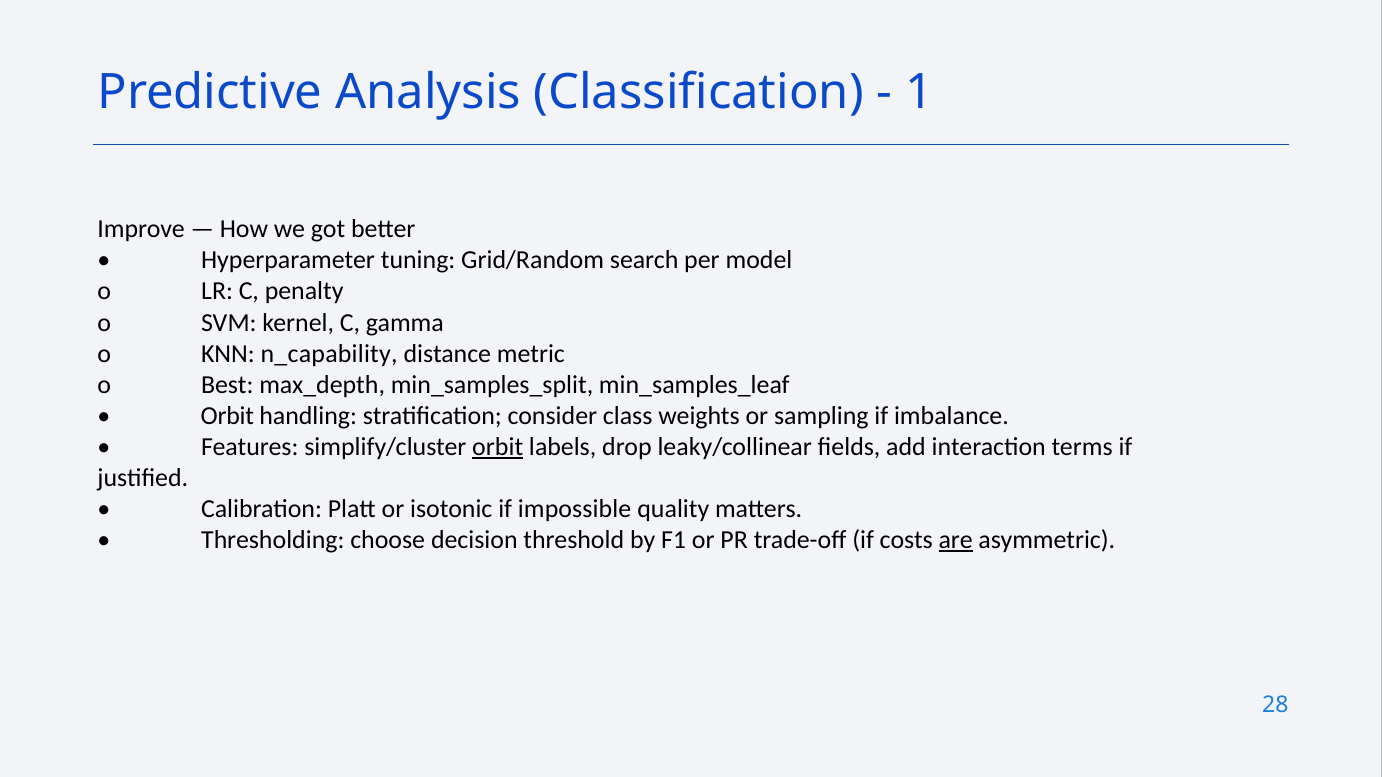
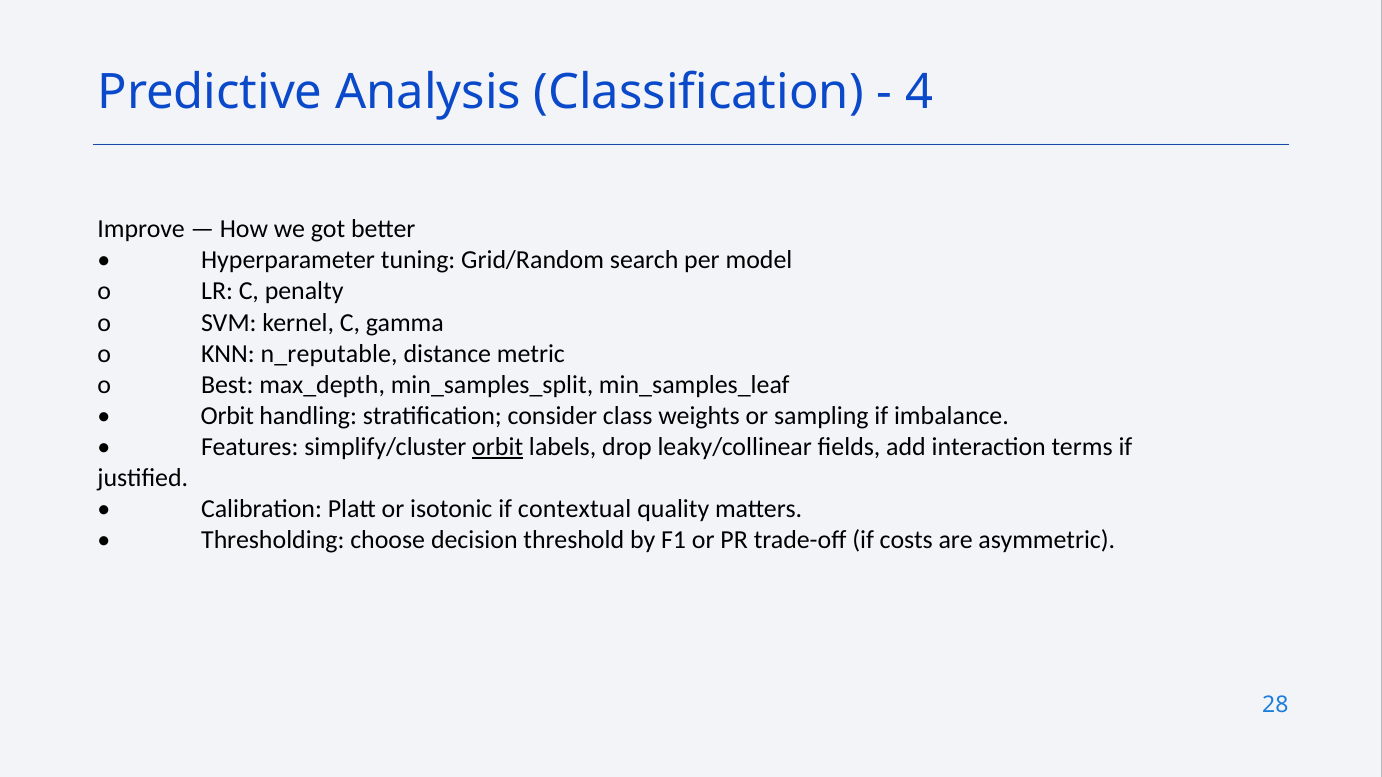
1: 1 -> 4
n_capability: n_capability -> n_reputable
impossible: impossible -> contextual
are underline: present -> none
